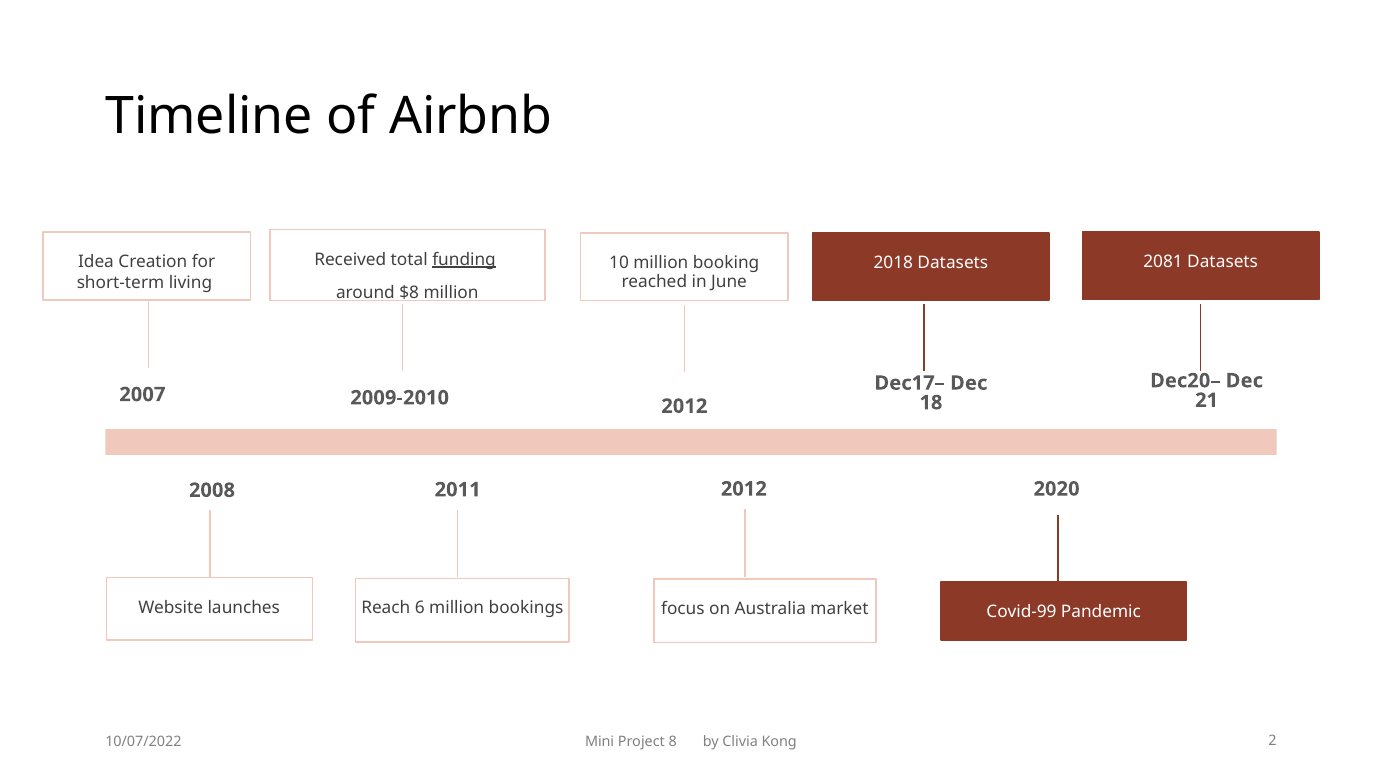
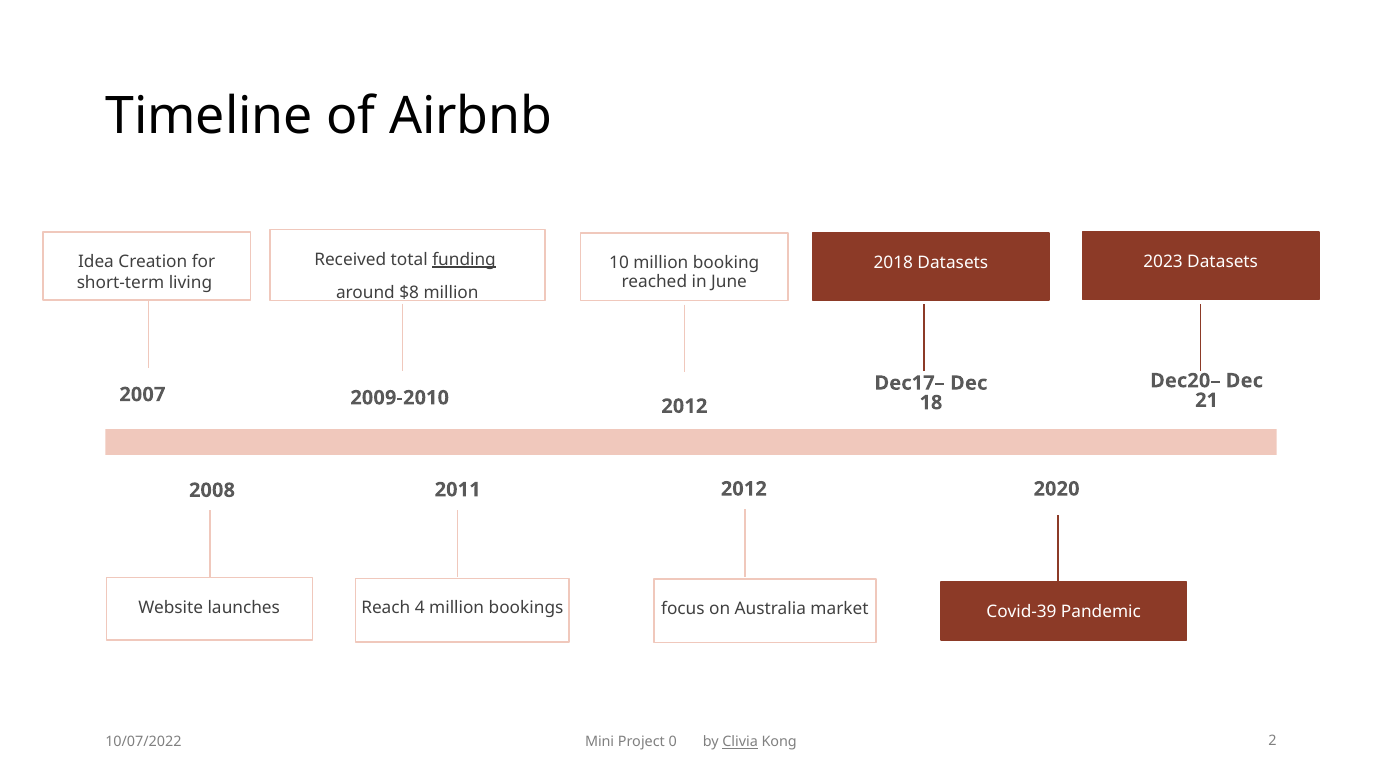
2081: 2081 -> 2023
6: 6 -> 4
Covid-99: Covid-99 -> Covid-39
8: 8 -> 0
Clivia underline: none -> present
